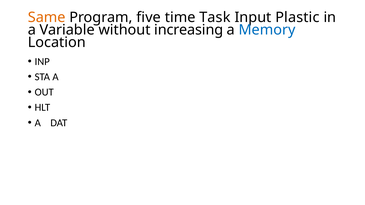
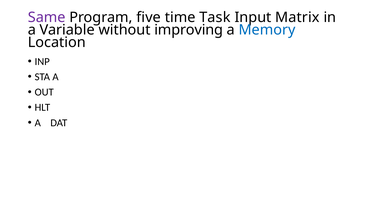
Same colour: orange -> purple
Plastic: Plastic -> Matrix
increasing: increasing -> improving
